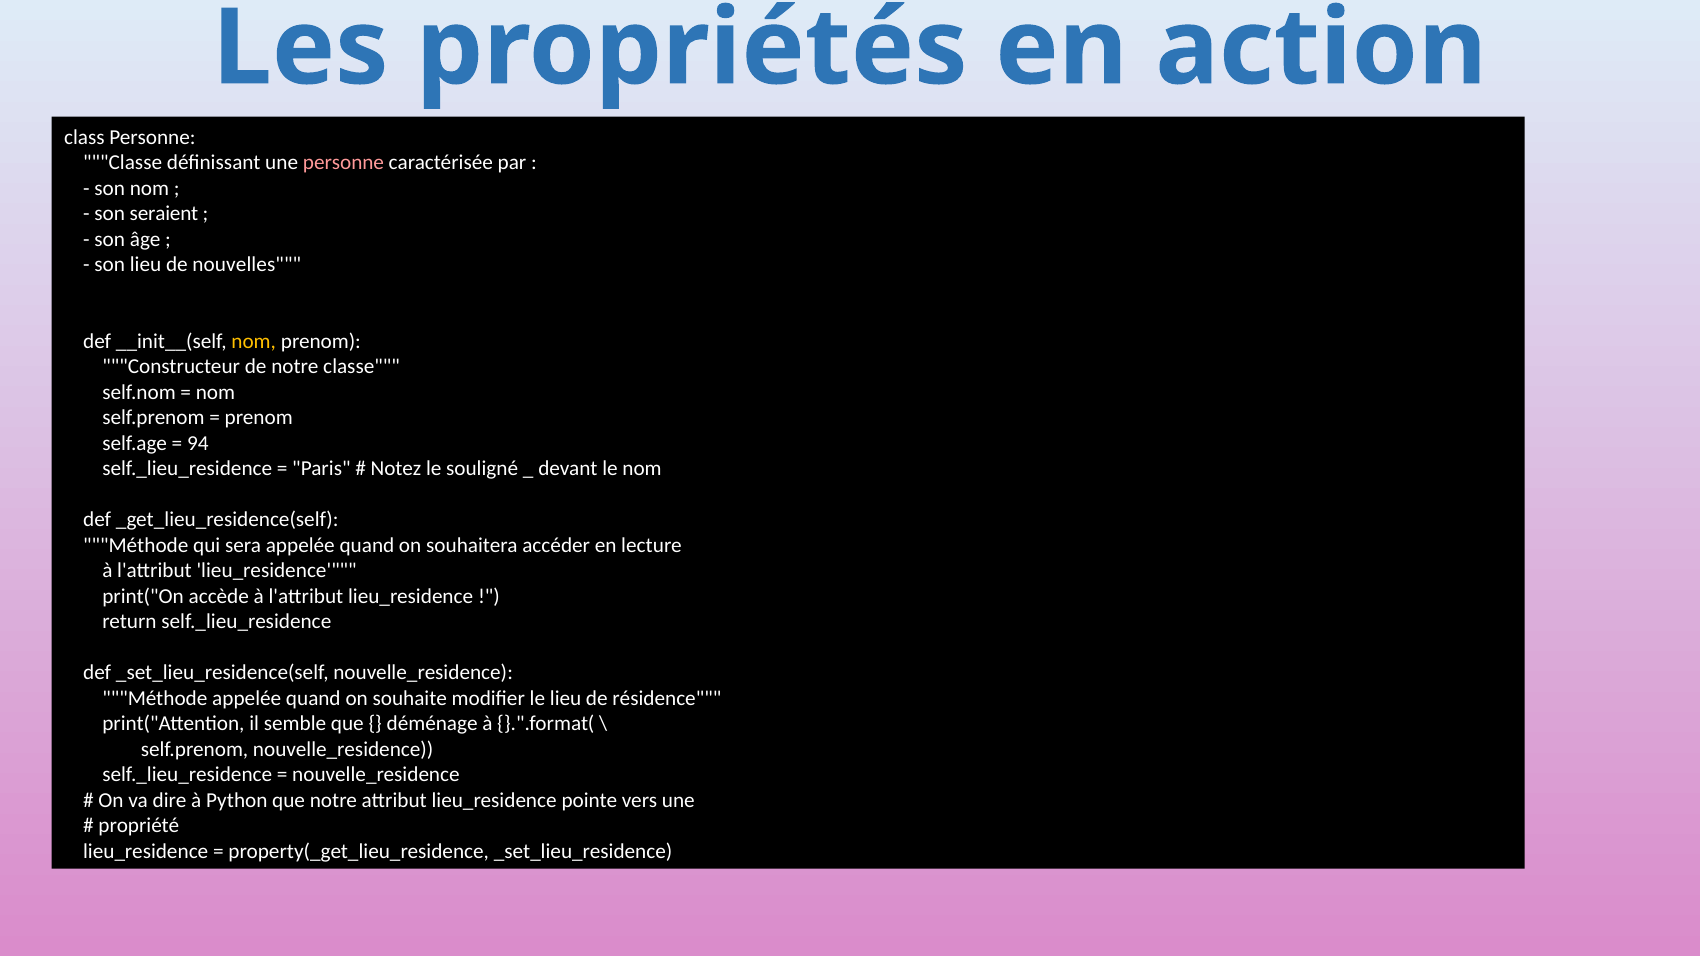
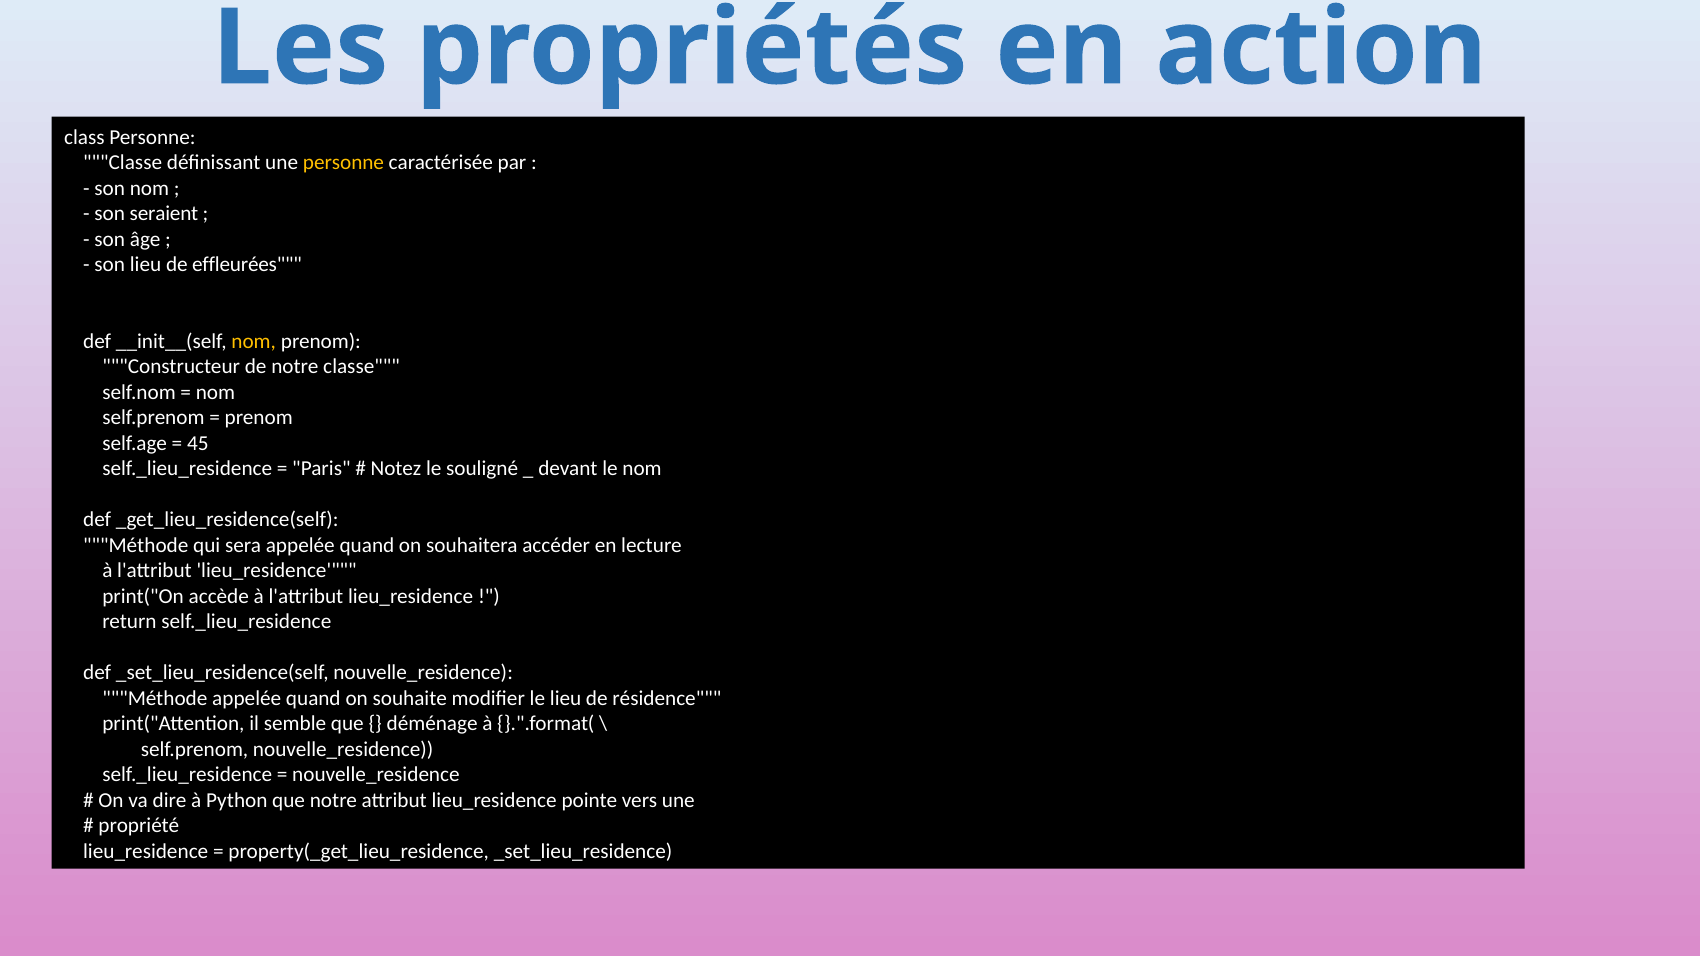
personne at (343, 163) colour: pink -> yellow
nouvelles: nouvelles -> effleurées
94: 94 -> 45
